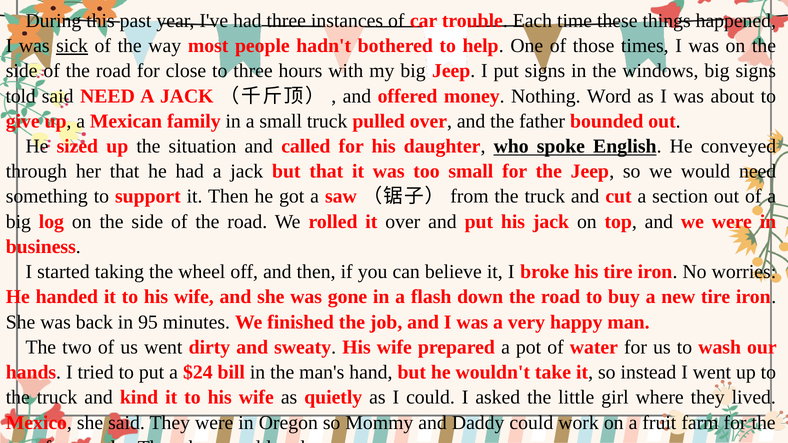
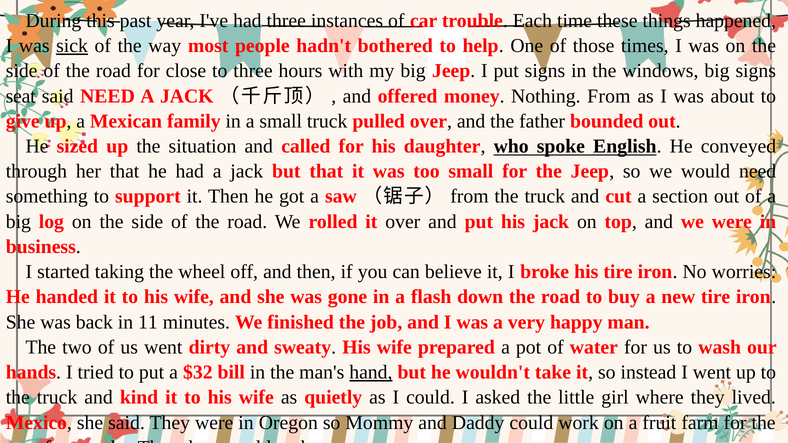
told: told -> seat
Nothing Word: Word -> From
95: 95 -> 11
$24: $24 -> $32
hand underline: none -> present
